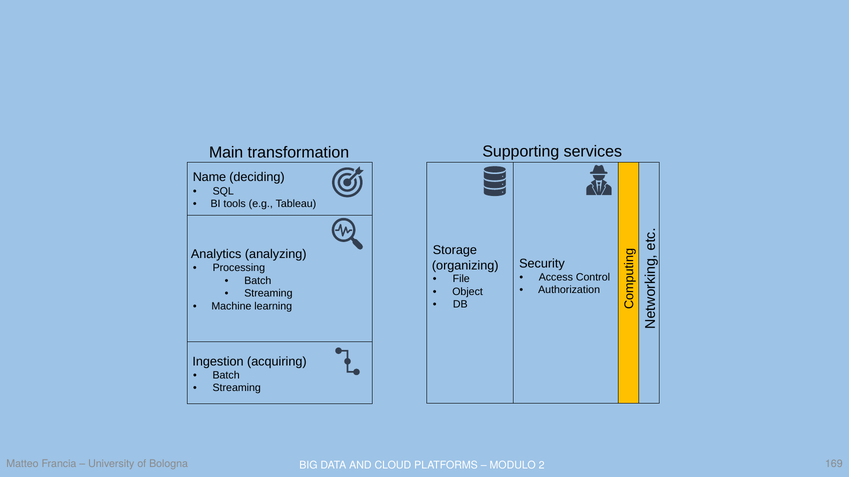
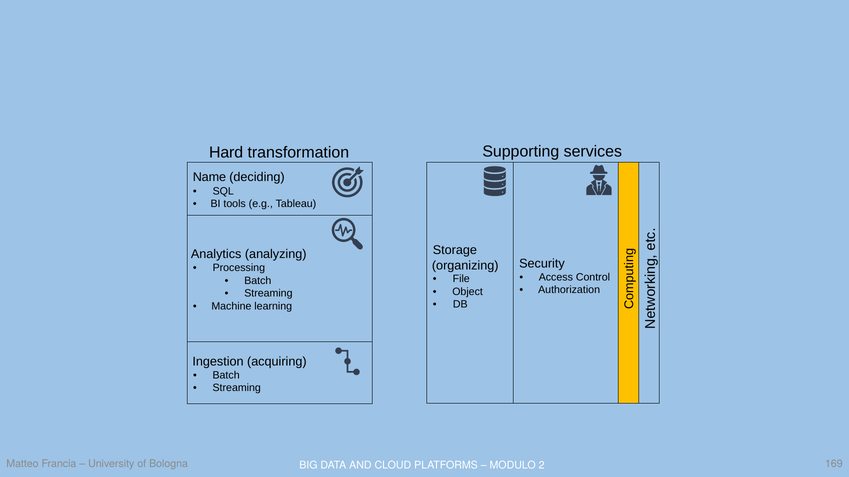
Main: Main -> Hard
